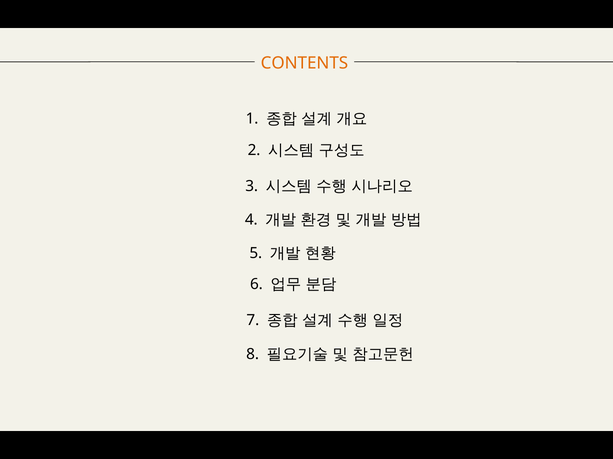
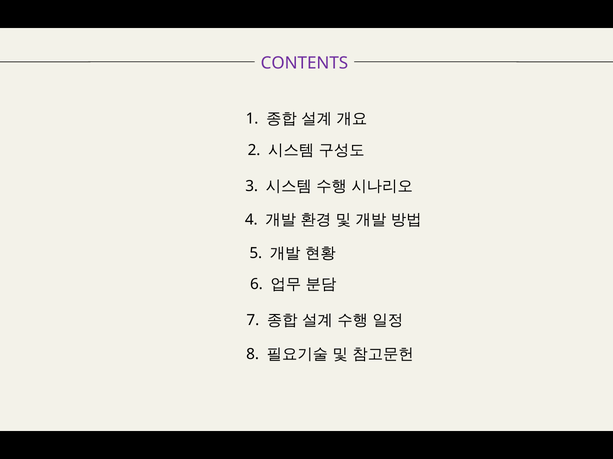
CONTENTS colour: orange -> purple
